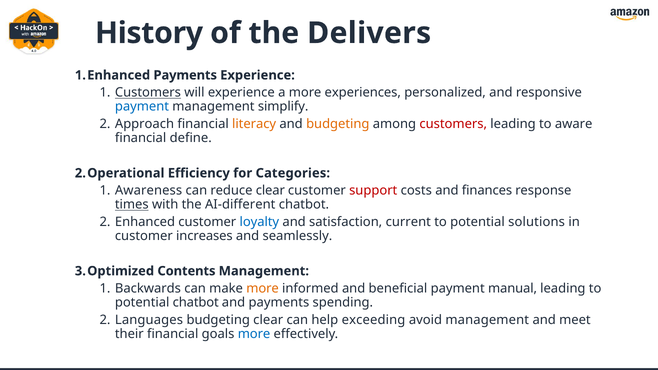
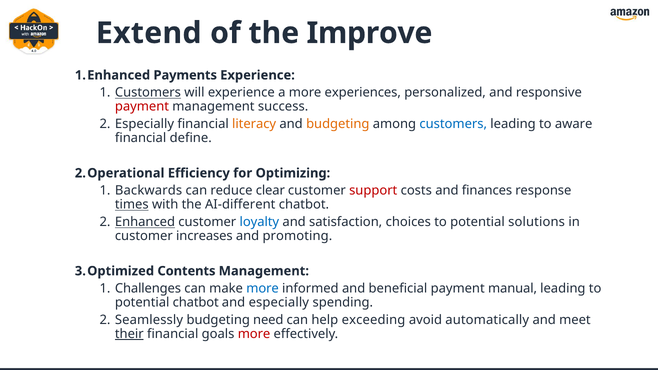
History: History -> Extend
Delivers: Delivers -> Improve
payment at (142, 107) colour: blue -> red
simplify: simplify -> success
Approach at (145, 124): Approach -> Especially
customers at (453, 124) colour: red -> blue
Categories: Categories -> Optimizing
Awareness: Awareness -> Backwards
Enhanced underline: none -> present
current: current -> choices
seamlessly: seamlessly -> promoting
Backwards: Backwards -> Challenges
more at (263, 289) colour: orange -> blue
and payments: payments -> especially
Languages: Languages -> Seamlessly
budgeting clear: clear -> need
avoid management: management -> automatically
their underline: none -> present
more at (254, 334) colour: blue -> red
